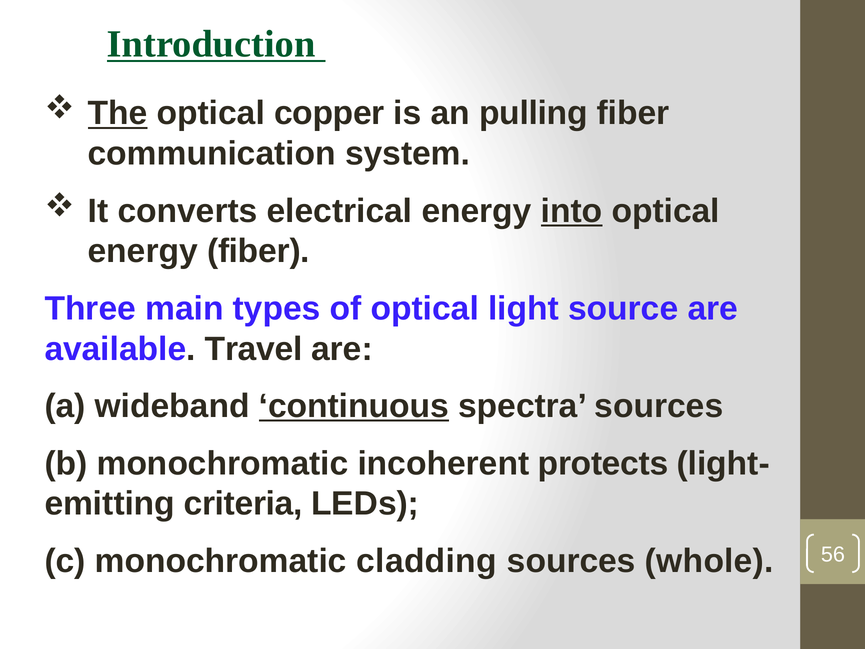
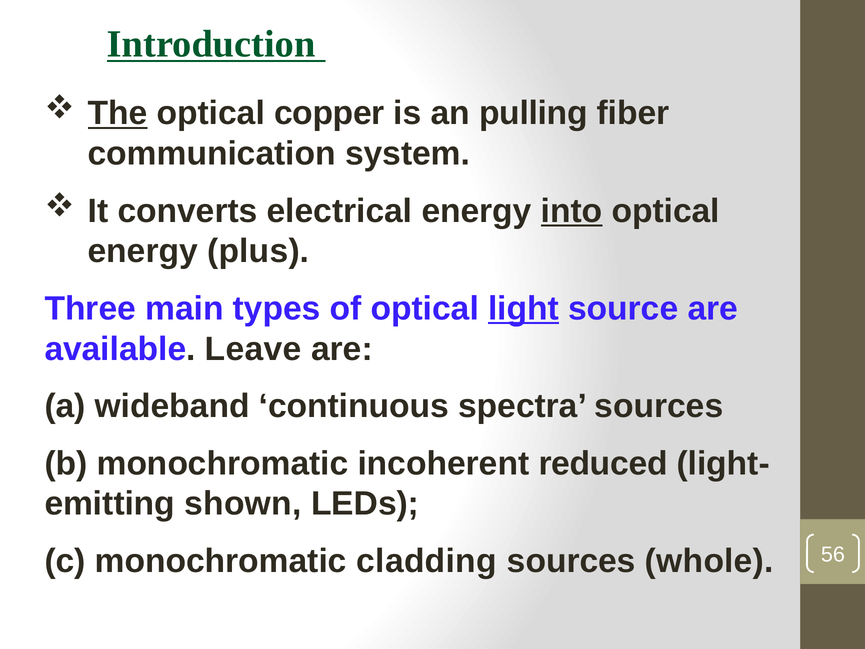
energy fiber: fiber -> plus
light underline: none -> present
Travel: Travel -> Leave
continuous underline: present -> none
protects: protects -> reduced
criteria: criteria -> shown
